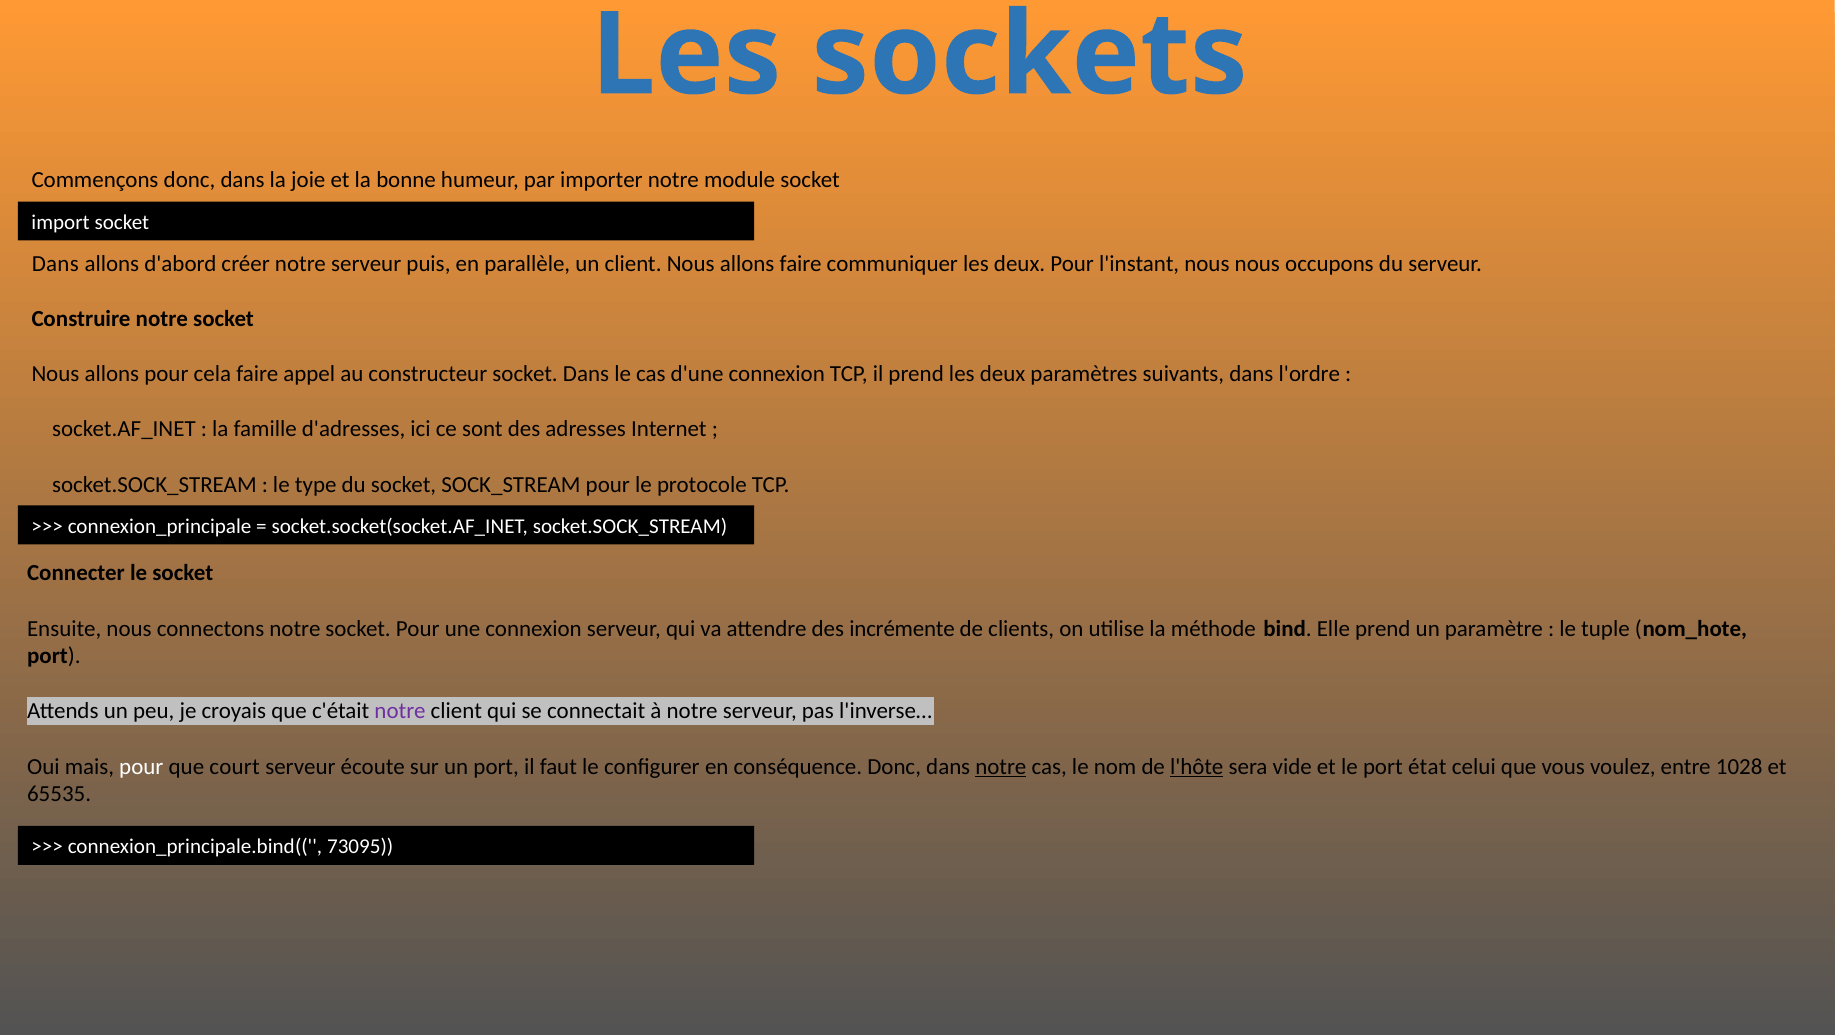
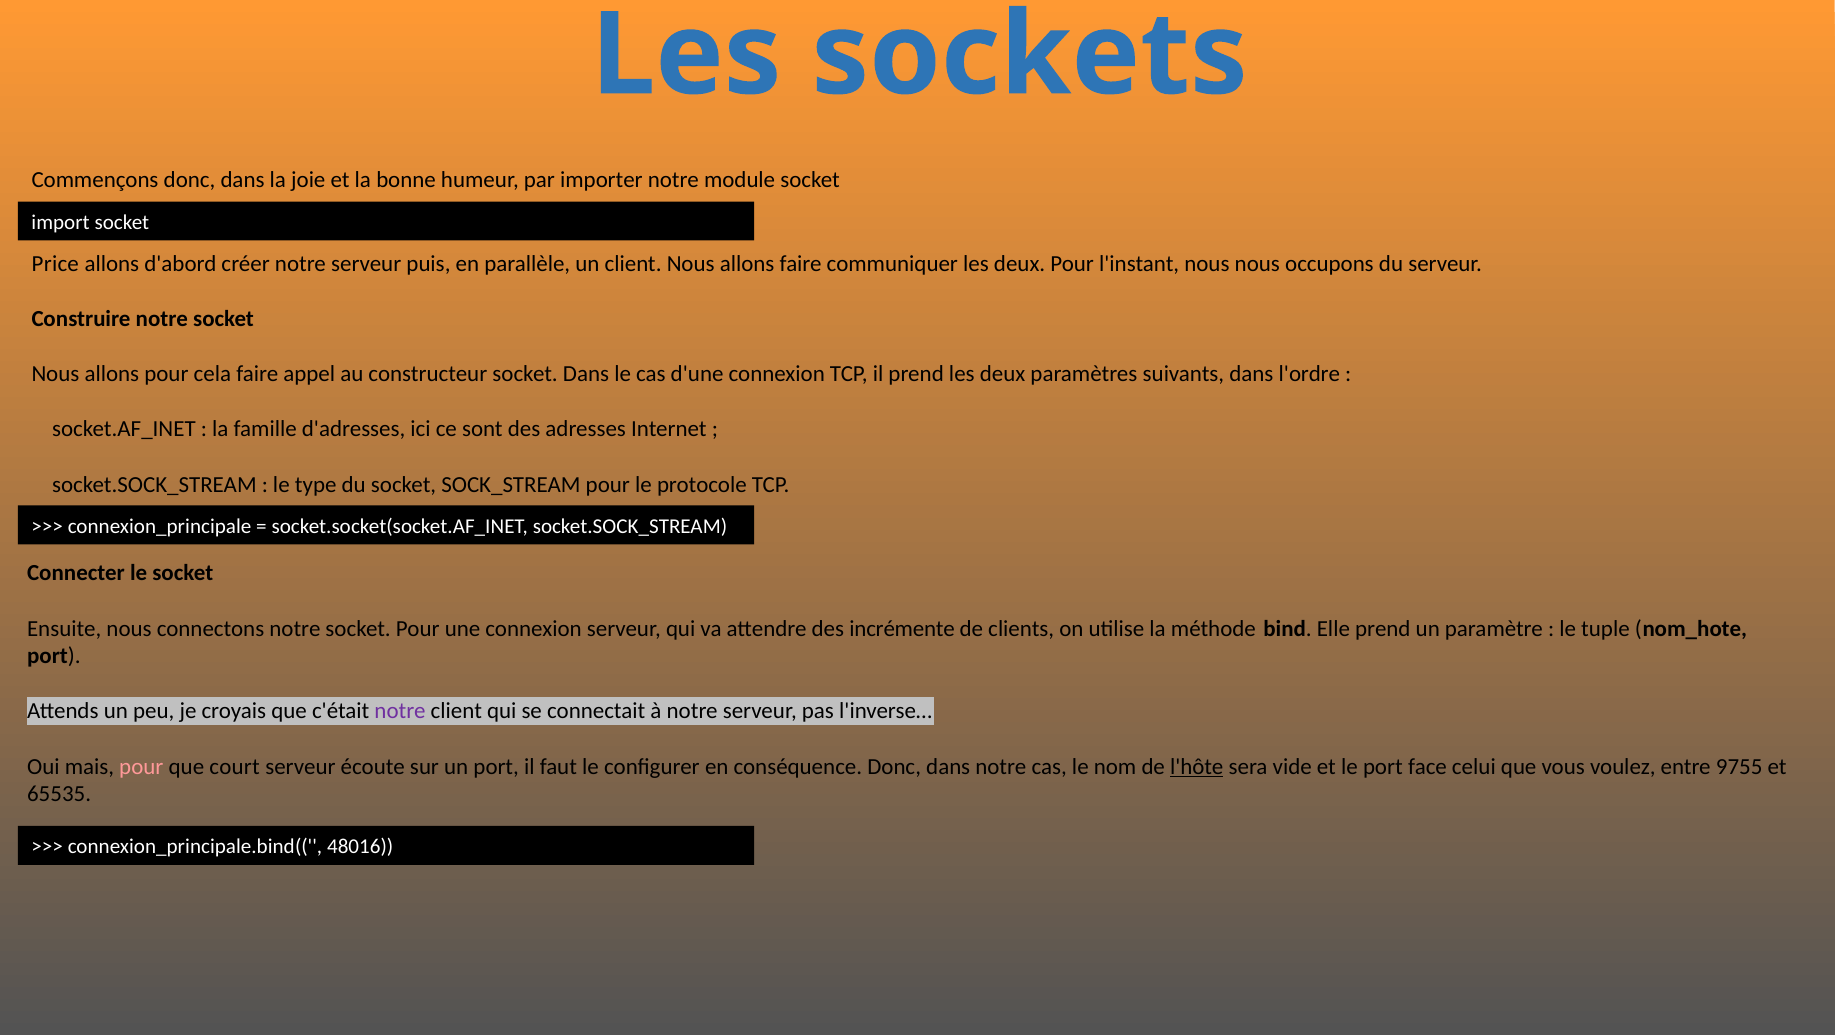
Dans at (55, 264): Dans -> Price
pour at (141, 766) colour: white -> pink
notre at (1001, 766) underline: present -> none
état: état -> face
1028: 1028 -> 9755
73095: 73095 -> 48016
